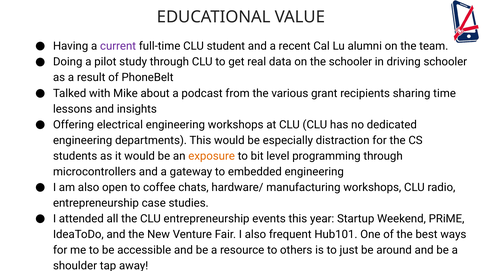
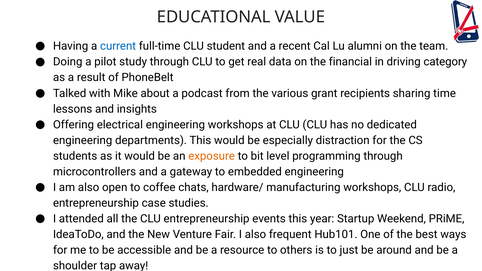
current colour: purple -> blue
the schooler: schooler -> financial
driving schooler: schooler -> category
